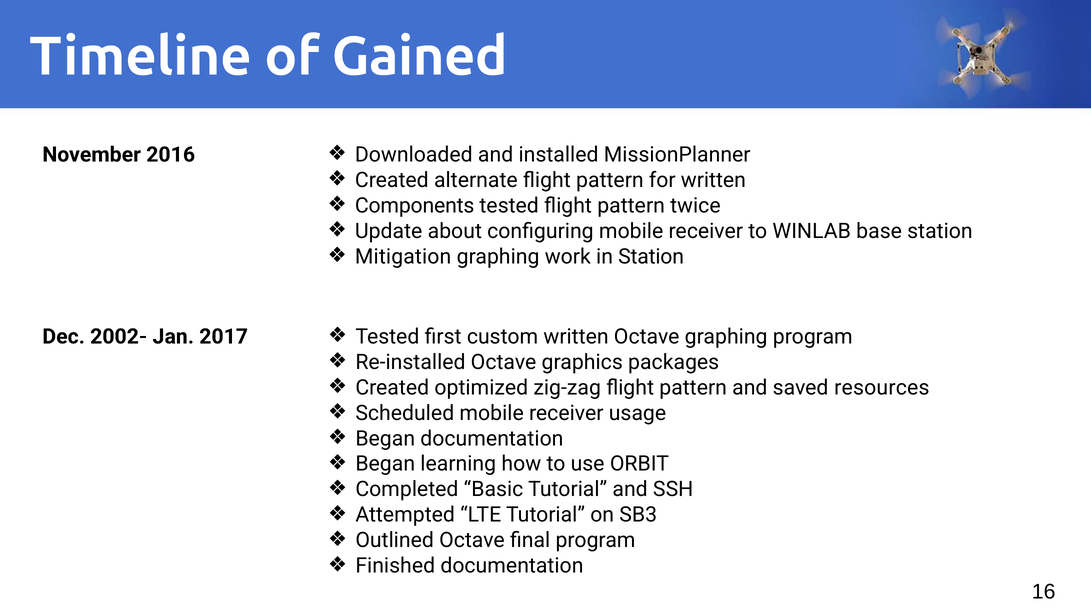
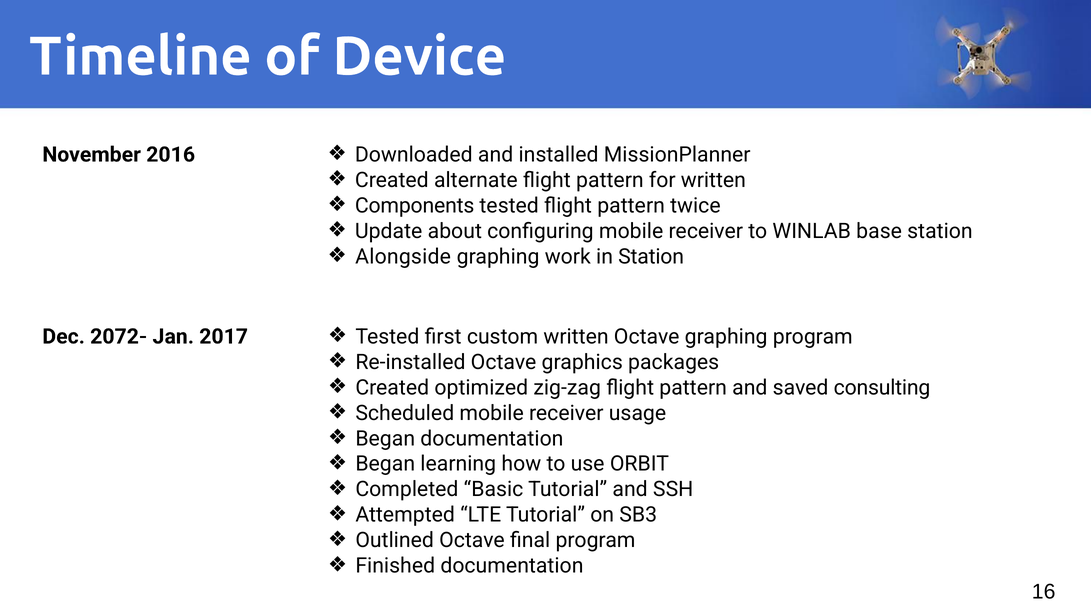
Gained: Gained -> Device
Mitigation: Mitigation -> Alongside
2002-: 2002- -> 2072-
resources: resources -> consulting
